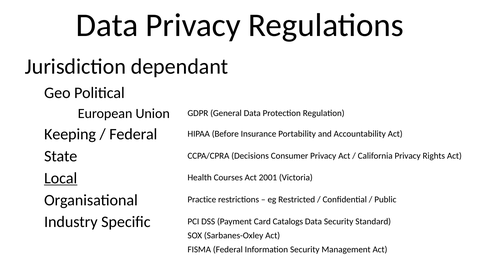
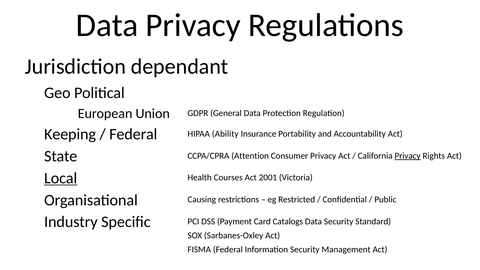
Before: Before -> Ability
Decisions: Decisions -> Attention
Privacy at (408, 156) underline: none -> present
Practice: Practice -> Causing
